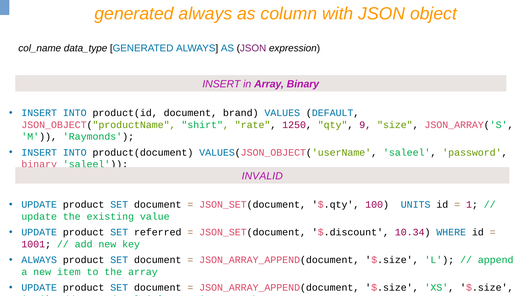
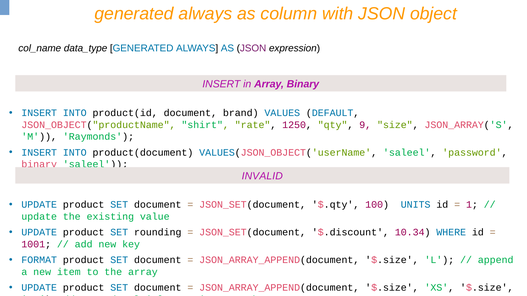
referred: referred -> rounding
ALWAYS at (39, 260): ALWAYS -> FORMAT
